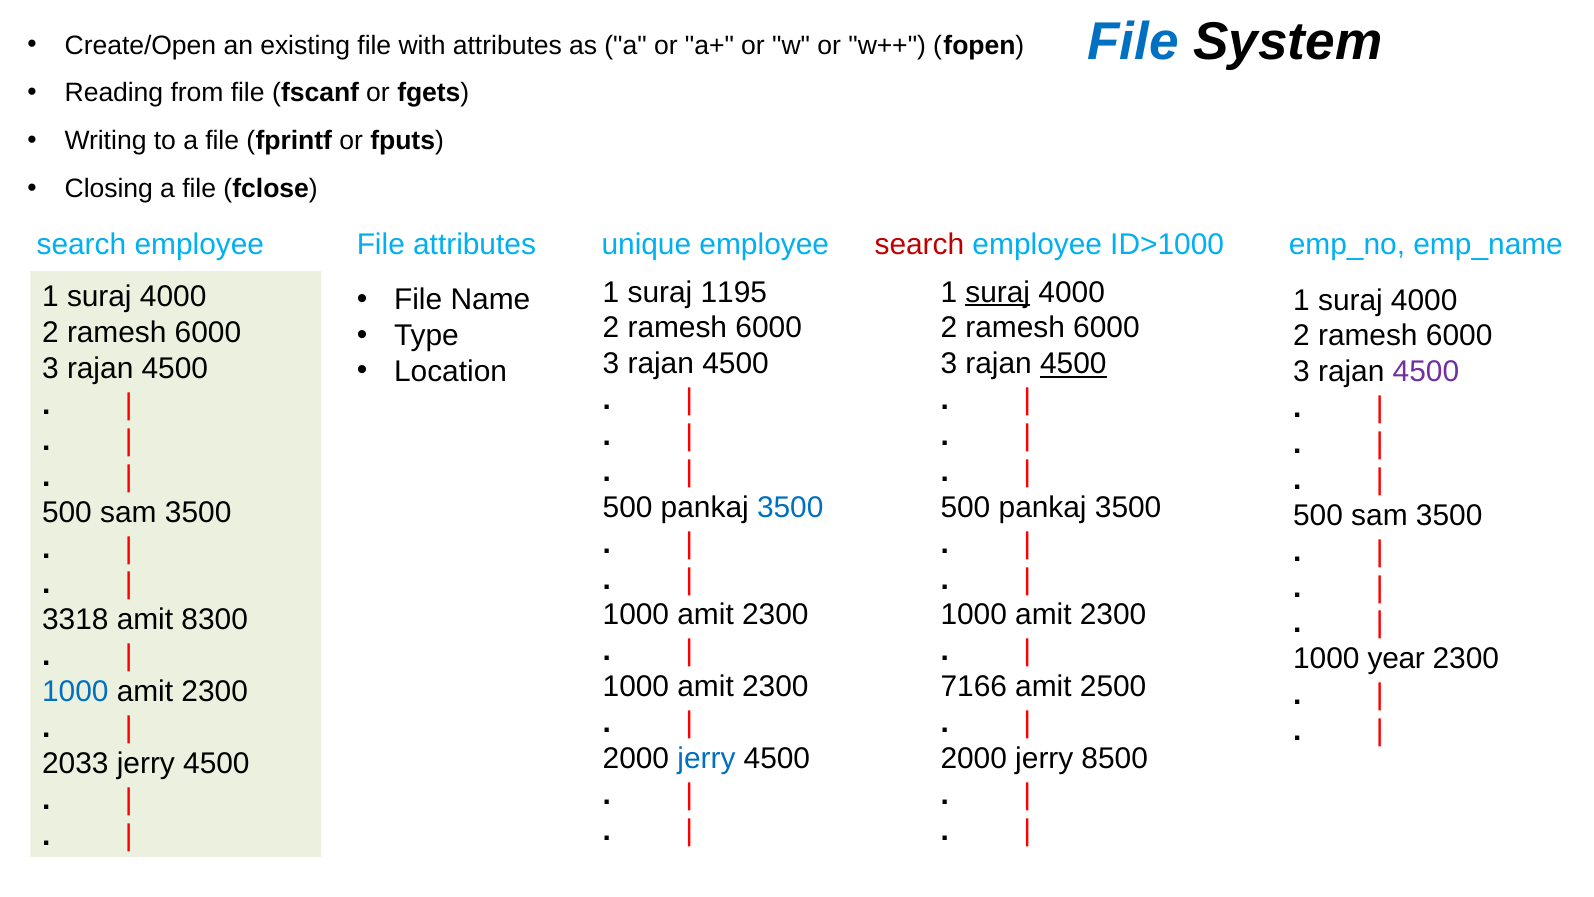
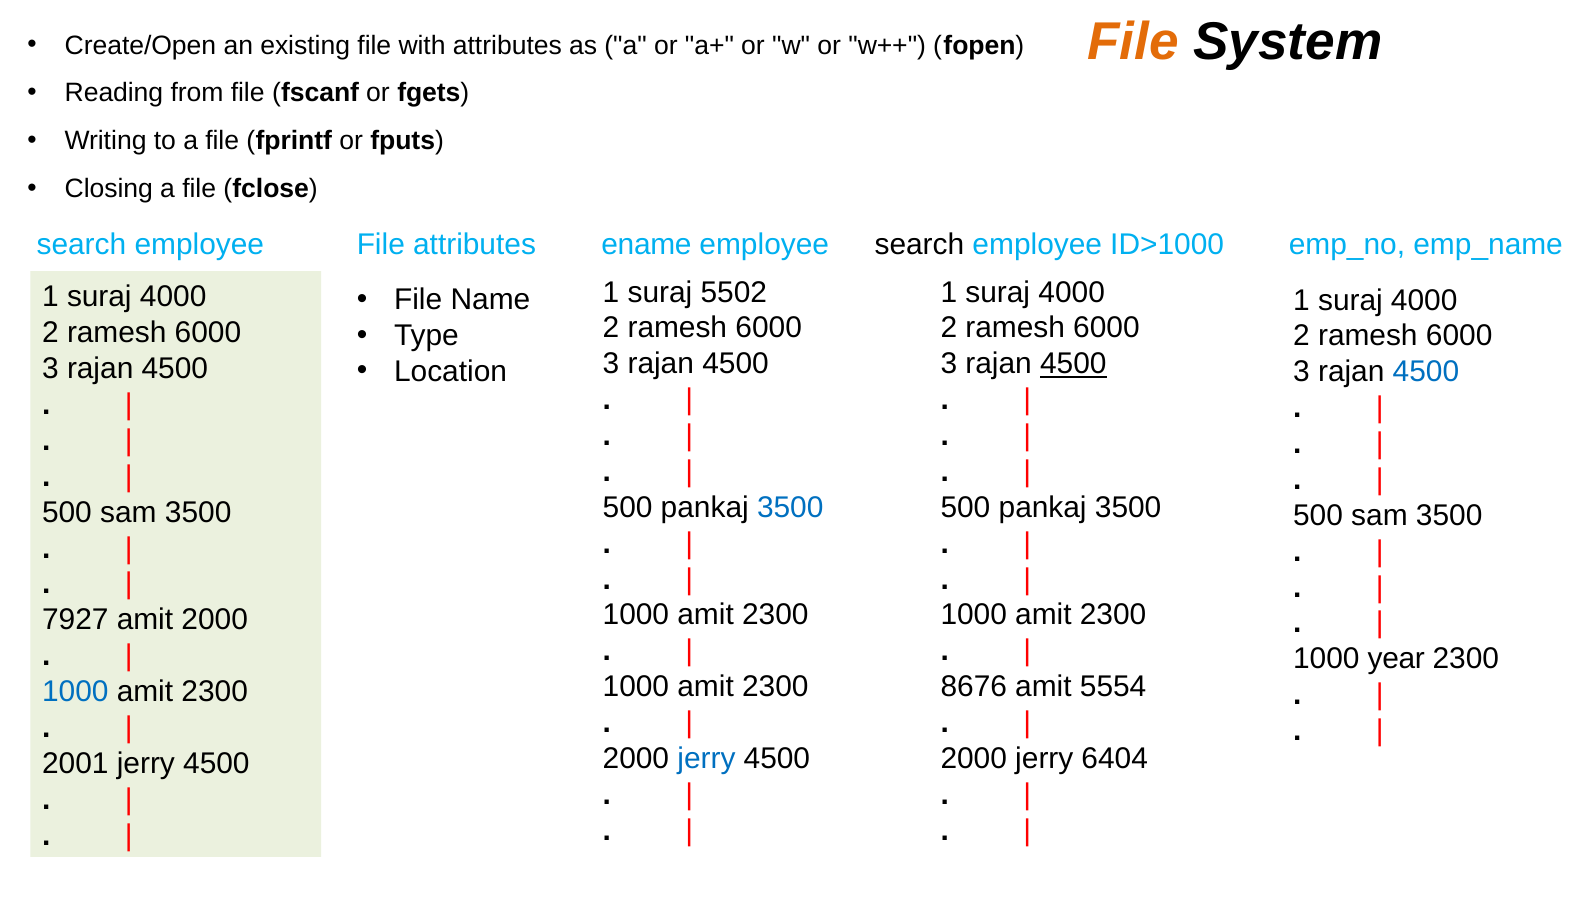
File at (1133, 42) colour: blue -> orange
unique: unique -> ename
search at (919, 245) colour: red -> black
1195: 1195 -> 5502
suraj at (998, 292) underline: present -> none
4500 at (1426, 372) colour: purple -> blue
3318: 3318 -> 7927
amit 8300: 8300 -> 2000
7166: 7166 -> 8676
2500: 2500 -> 5554
8500: 8500 -> 6404
2033: 2033 -> 2001
